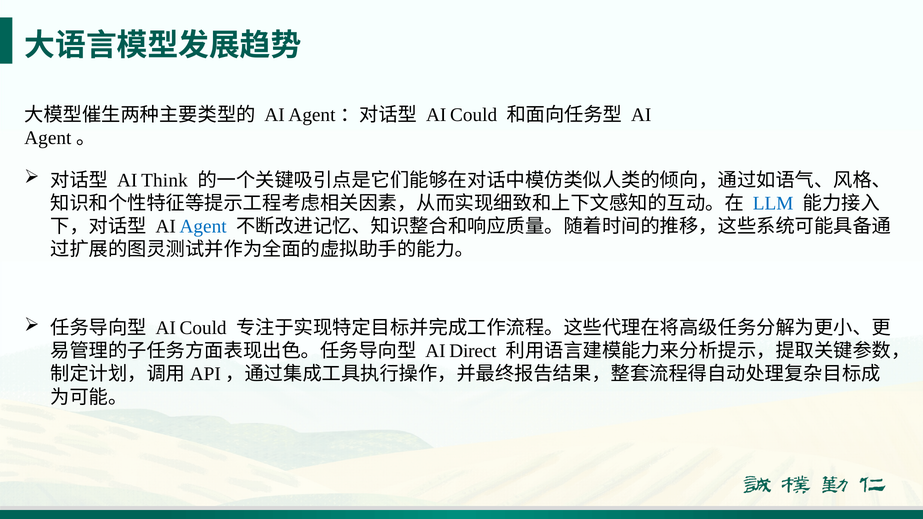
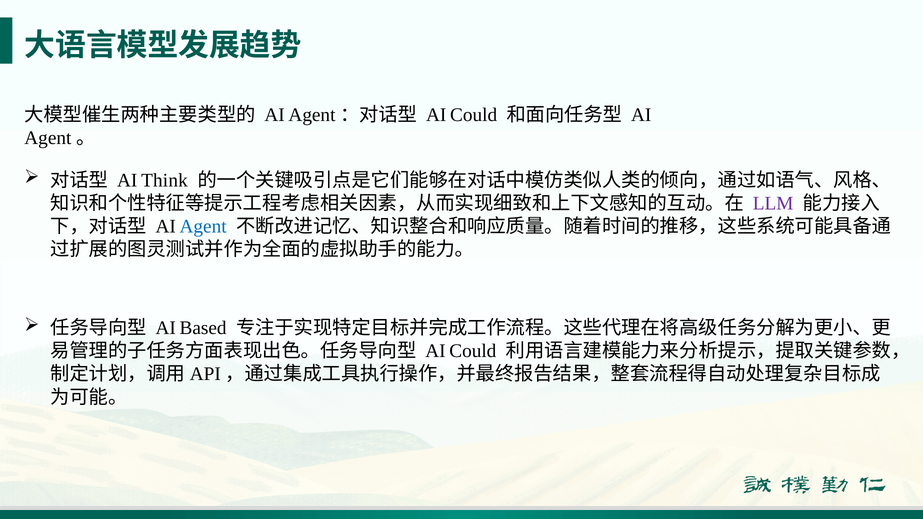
LLM colour: blue -> purple
Could at (203, 328): Could -> Based
Direct at (473, 351): Direct -> Could
